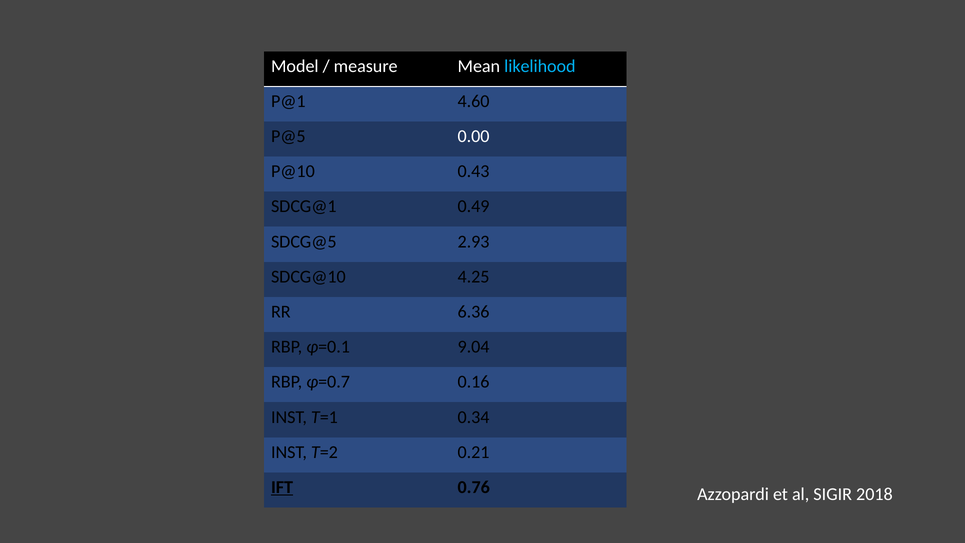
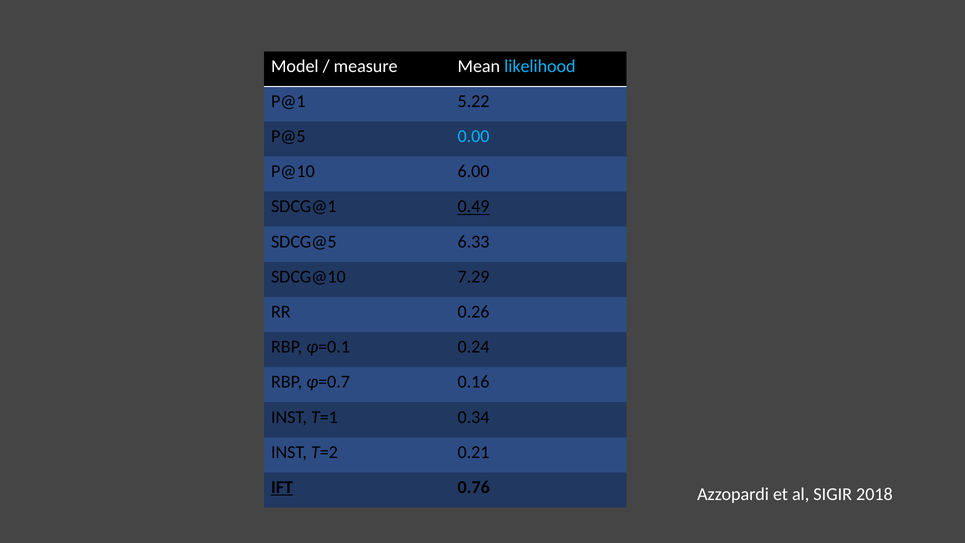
4.60: 4.60 -> 5.22
0.00 colour: white -> light blue
0.43: 0.43 -> 6.00
0.49 underline: none -> present
2.93: 2.93 -> 6.33
4.25: 4.25 -> 7.29
6.36: 6.36 -> 0.26
9.04: 9.04 -> 0.24
